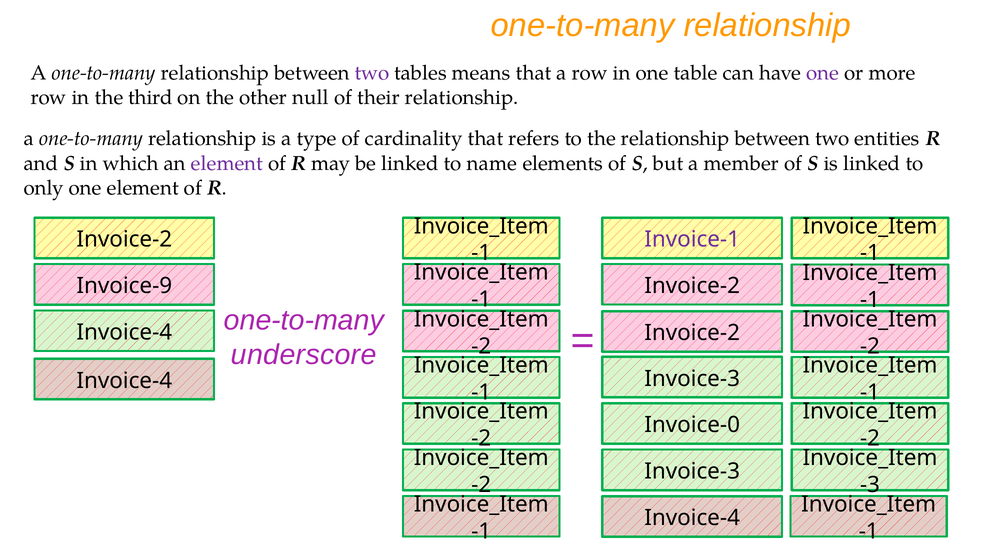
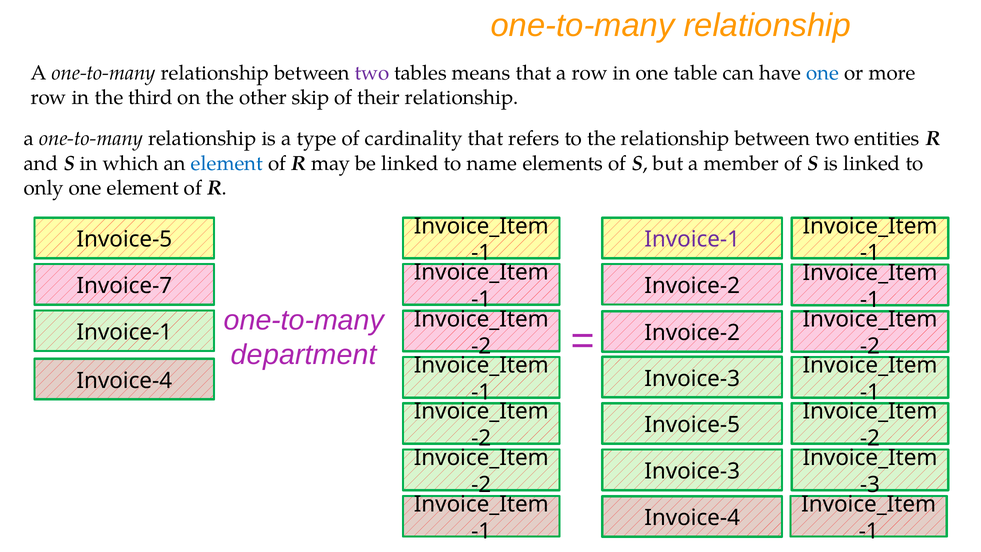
one at (823, 73) colour: purple -> blue
null: null -> skip
element at (227, 163) colour: purple -> blue
Invoice-2 at (124, 239): Invoice-2 -> Invoice-5
Invoice-9: Invoice-9 -> Invoice-7
Invoice-4 at (124, 332): Invoice-4 -> Invoice-1
underscore: underscore -> department
Invoice-0 at (692, 425): Invoice-0 -> Invoice-5
